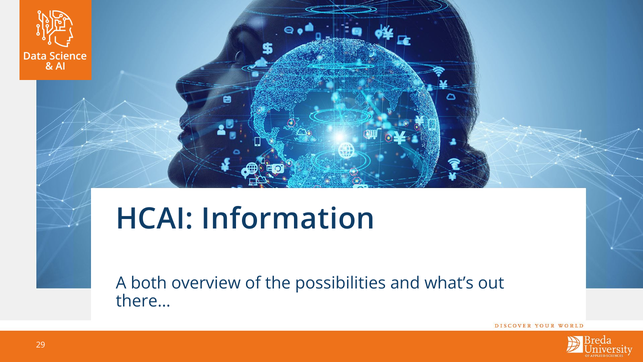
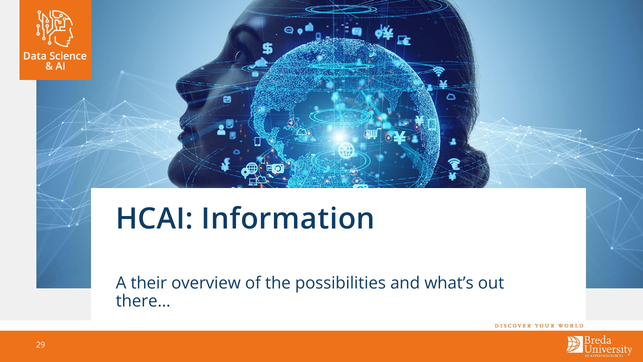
both: both -> their
